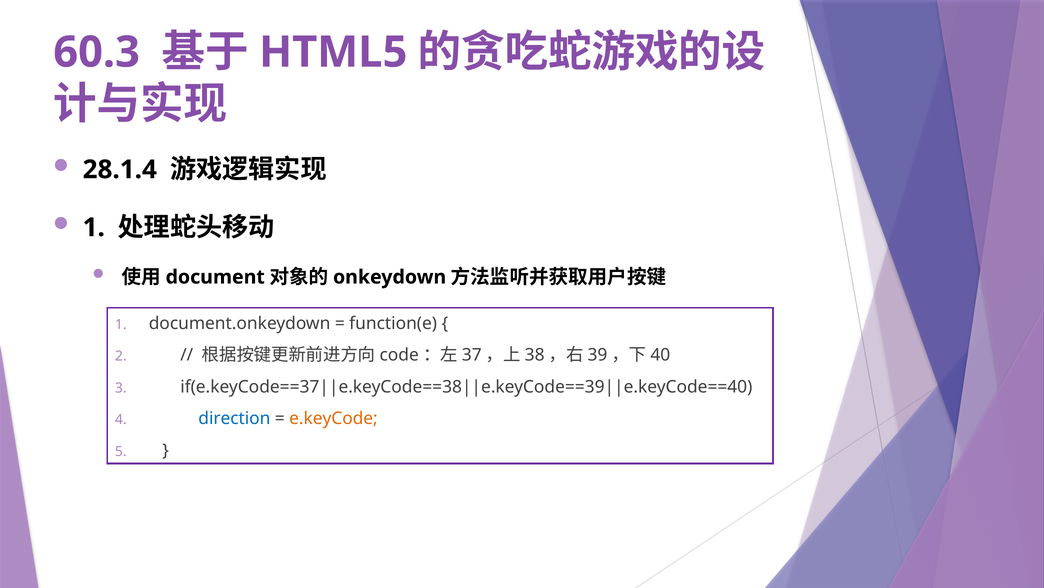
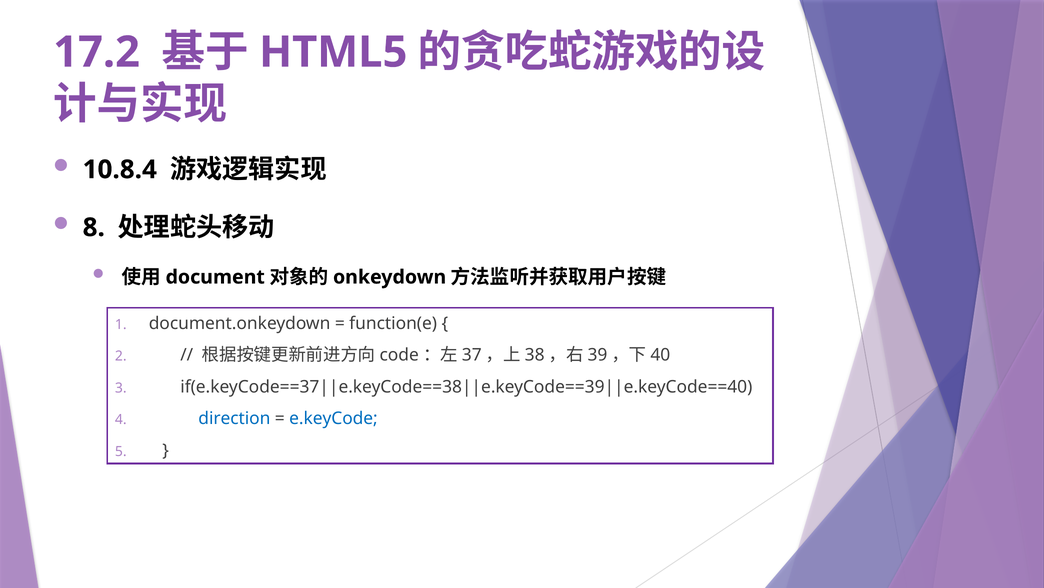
60.3: 60.3 -> 17.2
28.1.4: 28.1.4 -> 10.8.4
1 at (94, 227): 1 -> 8
e.keyCode colour: orange -> blue
